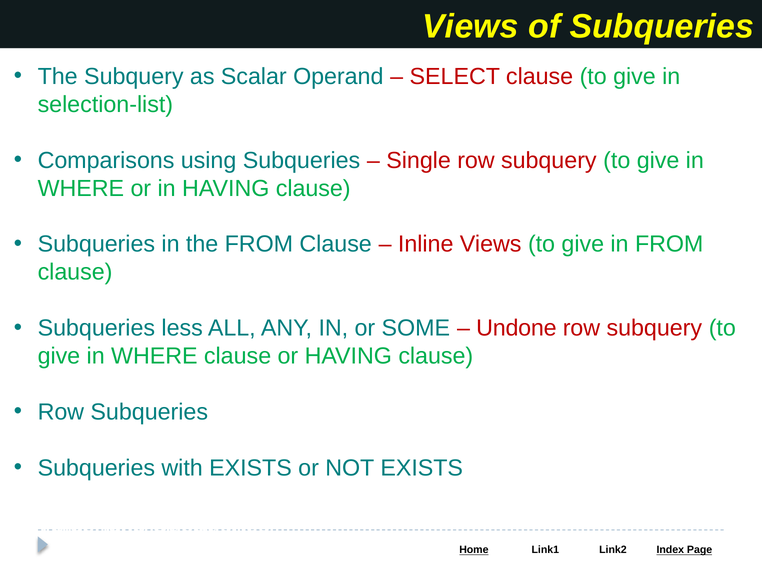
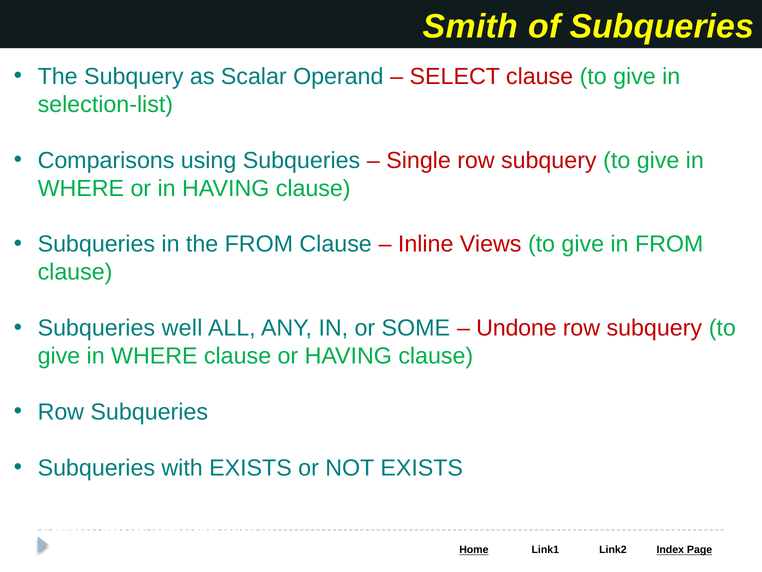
Views at (471, 26): Views -> Smith
less: less -> well
